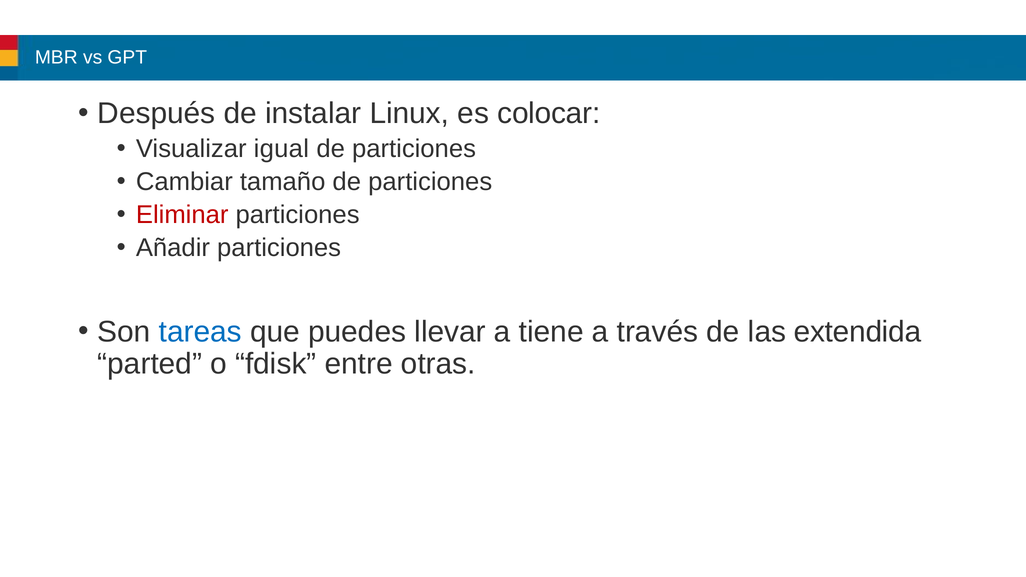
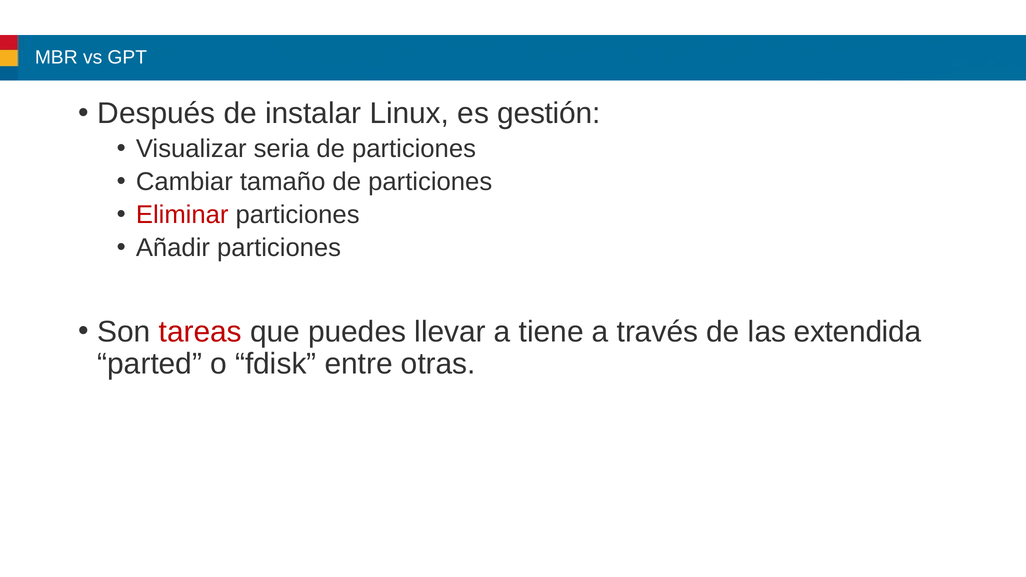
colocar: colocar -> gestión
igual: igual -> seria
tareas colour: blue -> red
